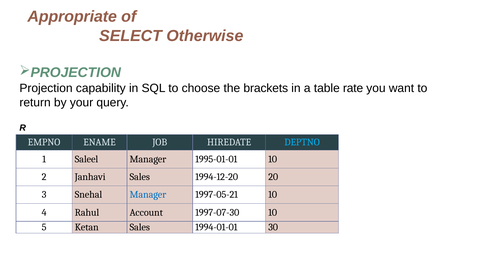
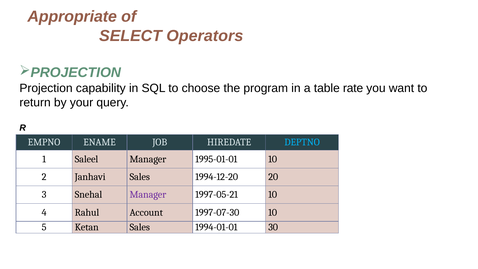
Otherwise: Otherwise -> Operators
brackets: brackets -> program
Manager at (148, 195) colour: blue -> purple
